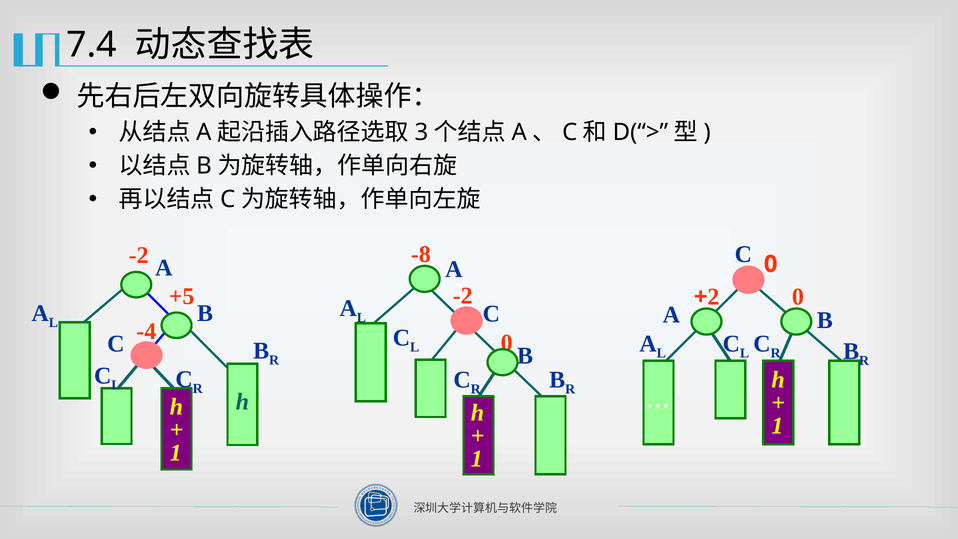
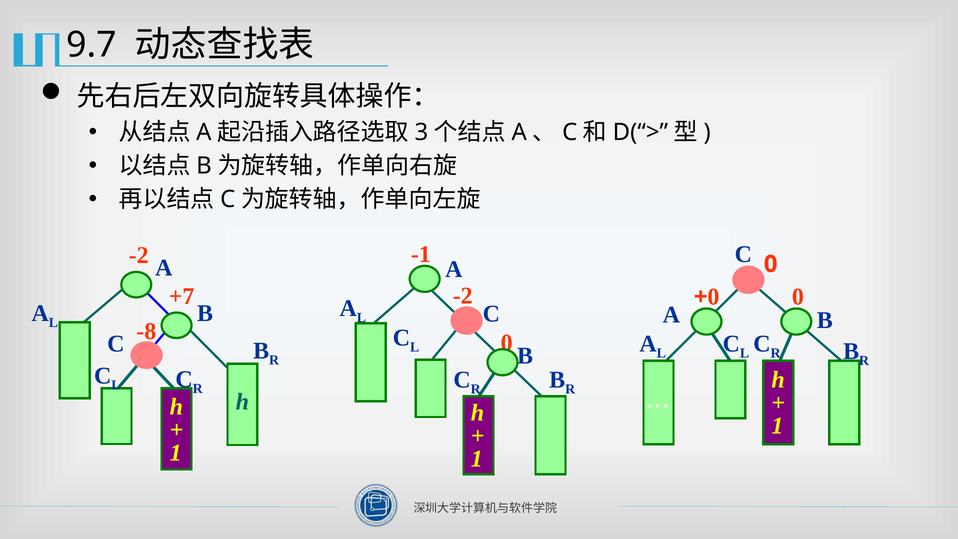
7.4: 7.4 -> 9.7
-8: -8 -> -1
+5: +5 -> +7
2 at (713, 297): 2 -> 0
-4: -4 -> -8
